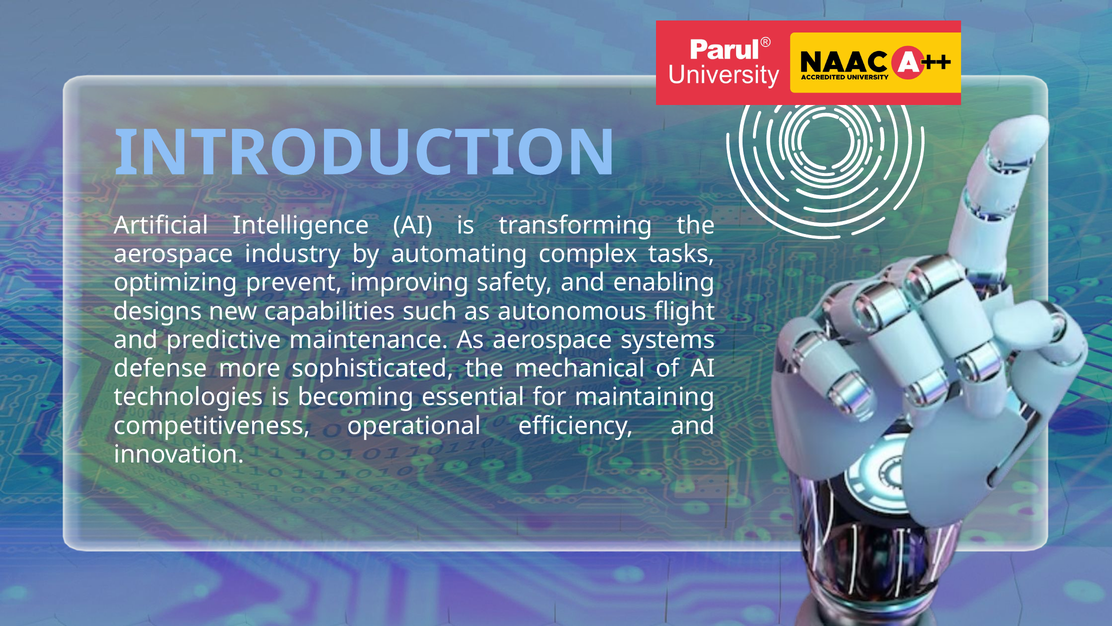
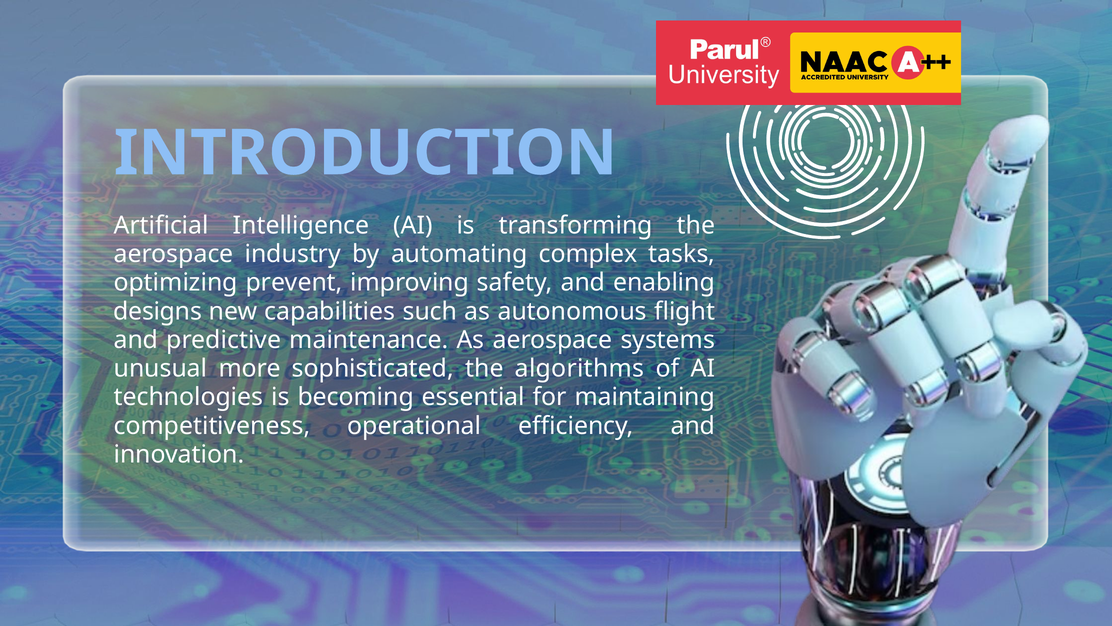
defense: defense -> unusual
mechanical: mechanical -> algorithms
